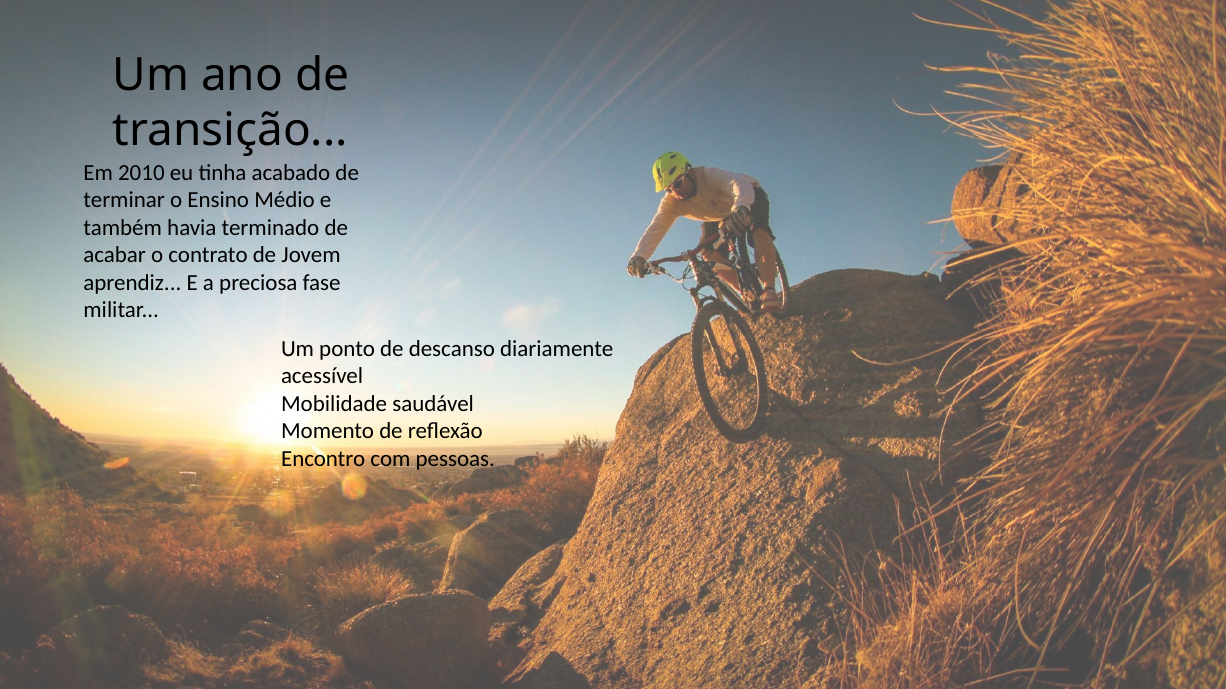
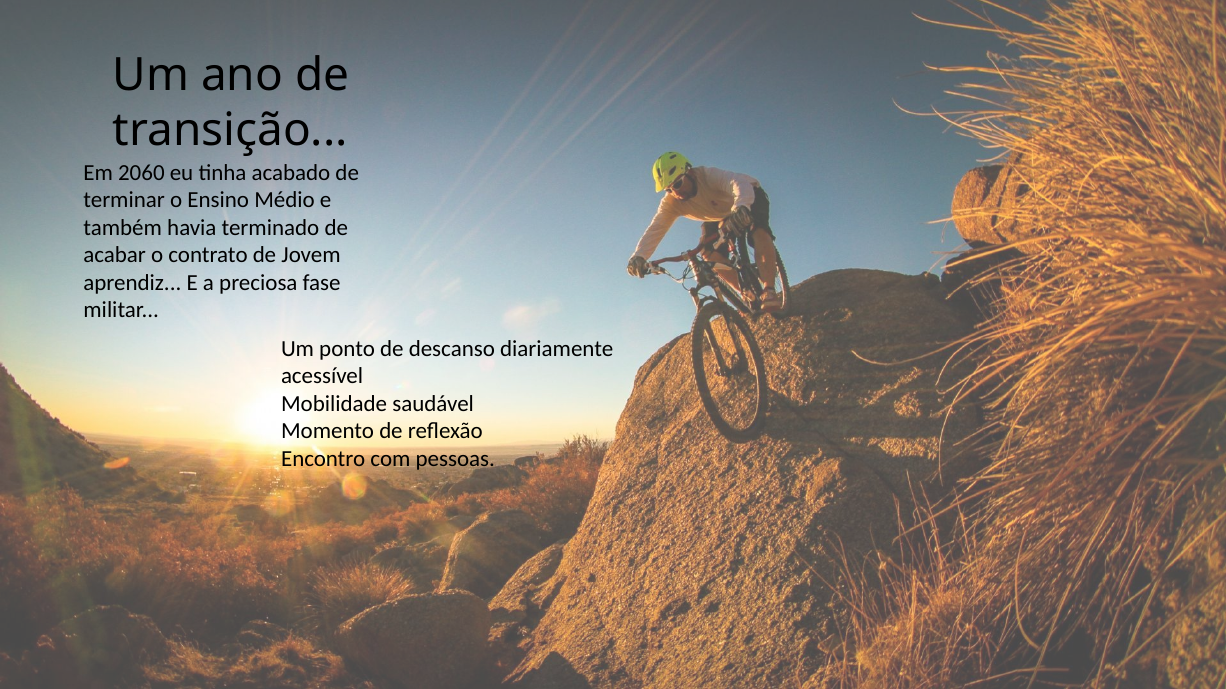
2010: 2010 -> 2060
